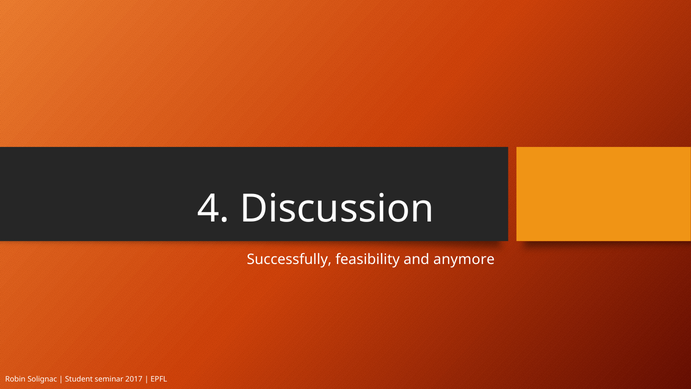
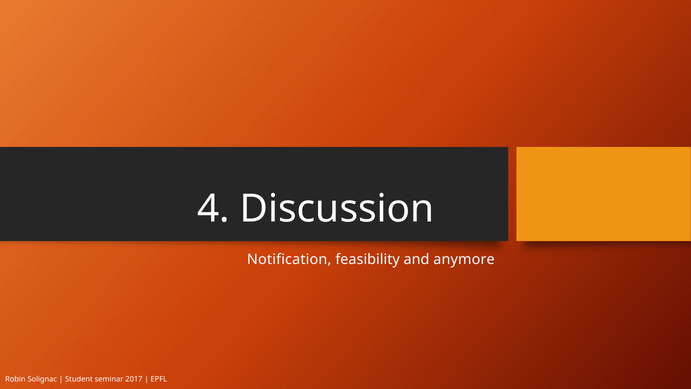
Successfully: Successfully -> Notification
